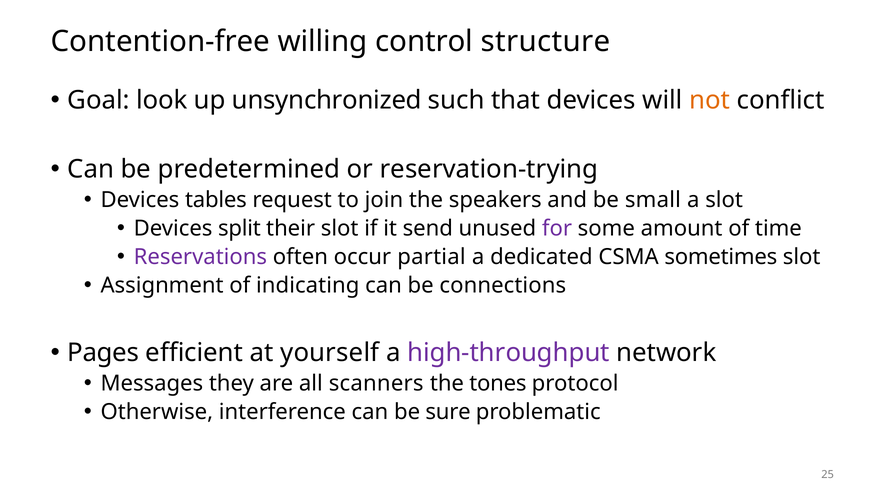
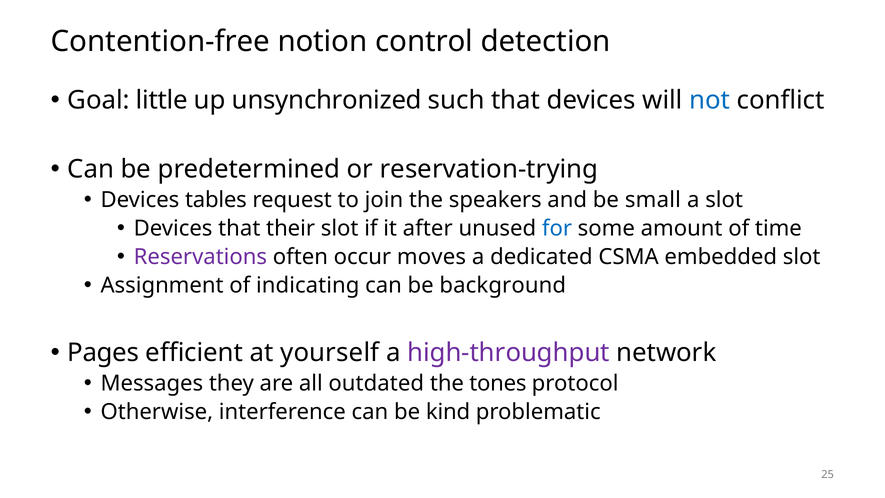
willing: willing -> notion
structure: structure -> detection
look: look -> little
not colour: orange -> blue
Devices split: split -> that
send: send -> after
for colour: purple -> blue
partial: partial -> moves
sometimes: sometimes -> embedded
connections: connections -> background
scanners: scanners -> outdated
sure: sure -> kind
